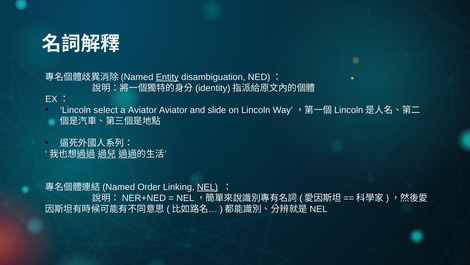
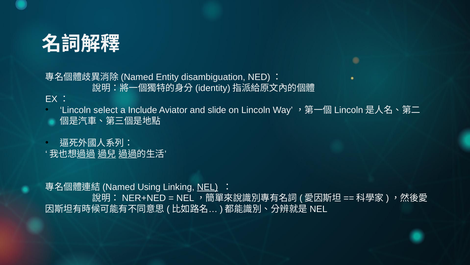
Entity underline: present -> none
a Aviator: Aviator -> Include
Order: Order -> Using
